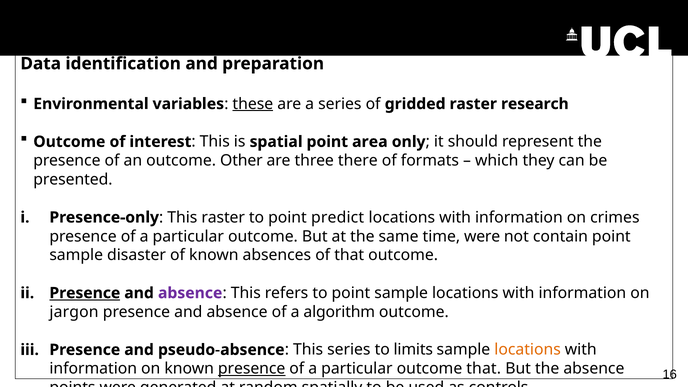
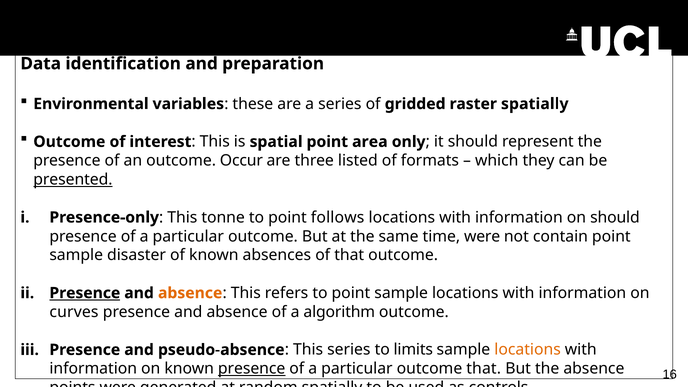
these underline: present -> none
raster research: research -> spatially
Other: Other -> Occur
there: there -> listed
presented underline: none -> present
This raster: raster -> tonne
predict: predict -> follows
on crimes: crimes -> should
absence at (190, 293) colour: purple -> orange
jargon: jargon -> curves
